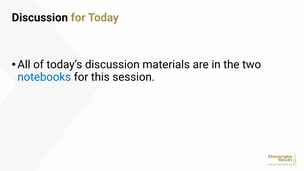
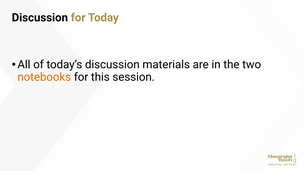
notebooks colour: blue -> orange
